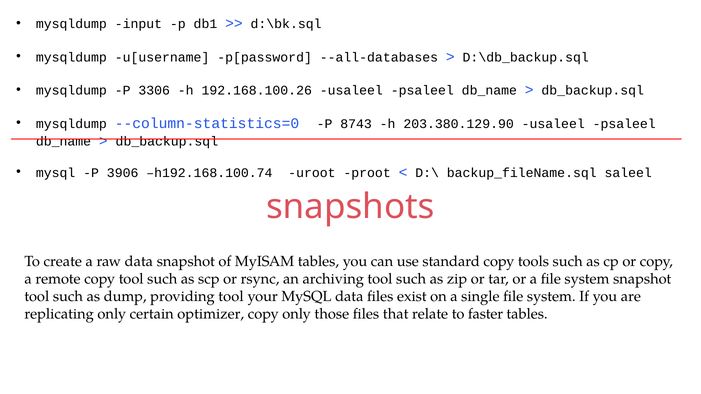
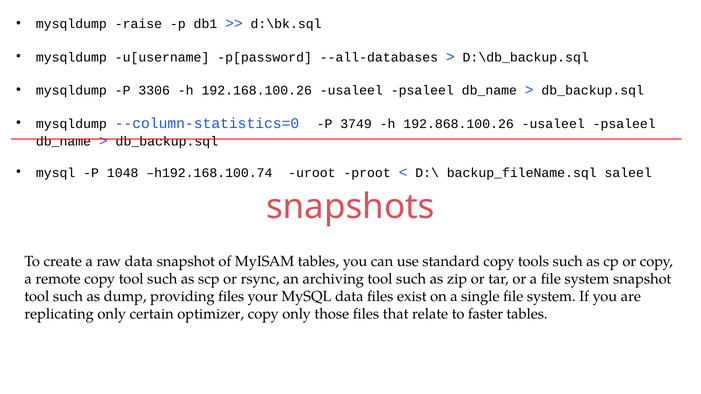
input: input -> raise
8743: 8743 -> 3749
203.380.129.90: 203.380.129.90 -> 192.868.100.26
3906: 3906 -> 1048
providing tool: tool -> files
